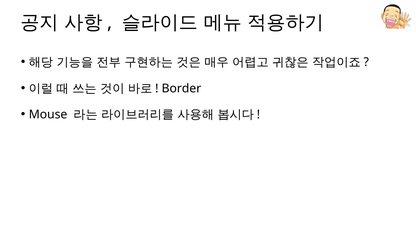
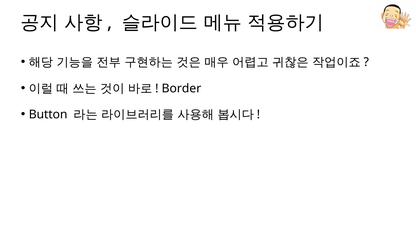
Mouse: Mouse -> Button
